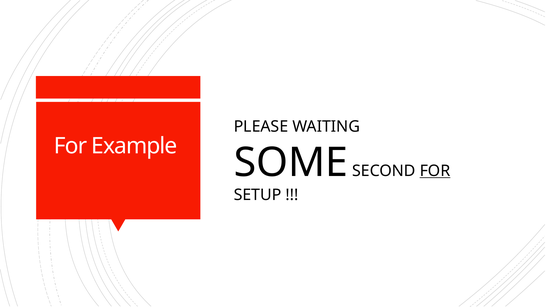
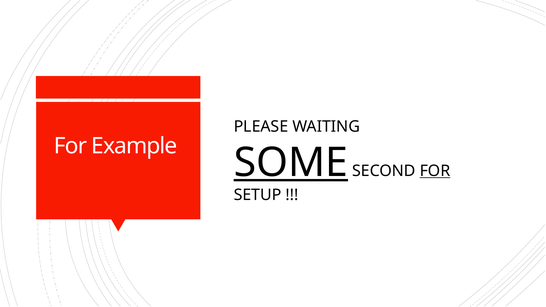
SOME underline: none -> present
